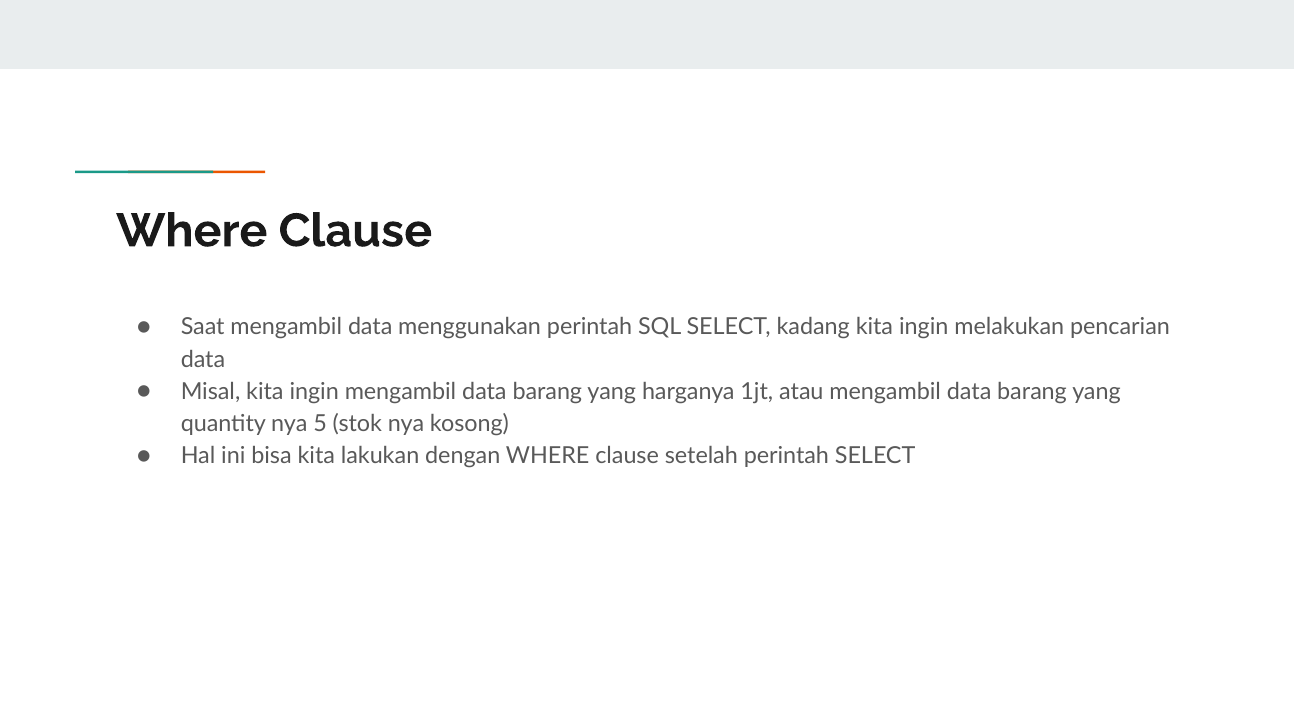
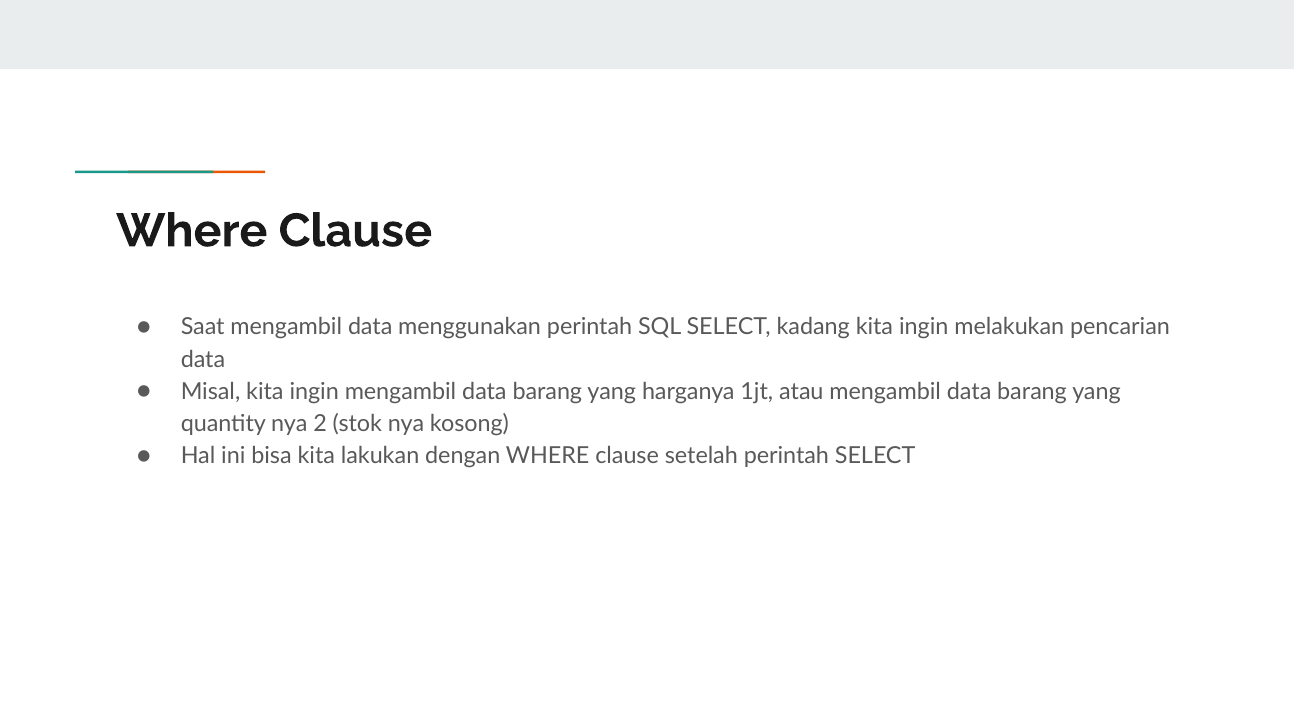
5: 5 -> 2
